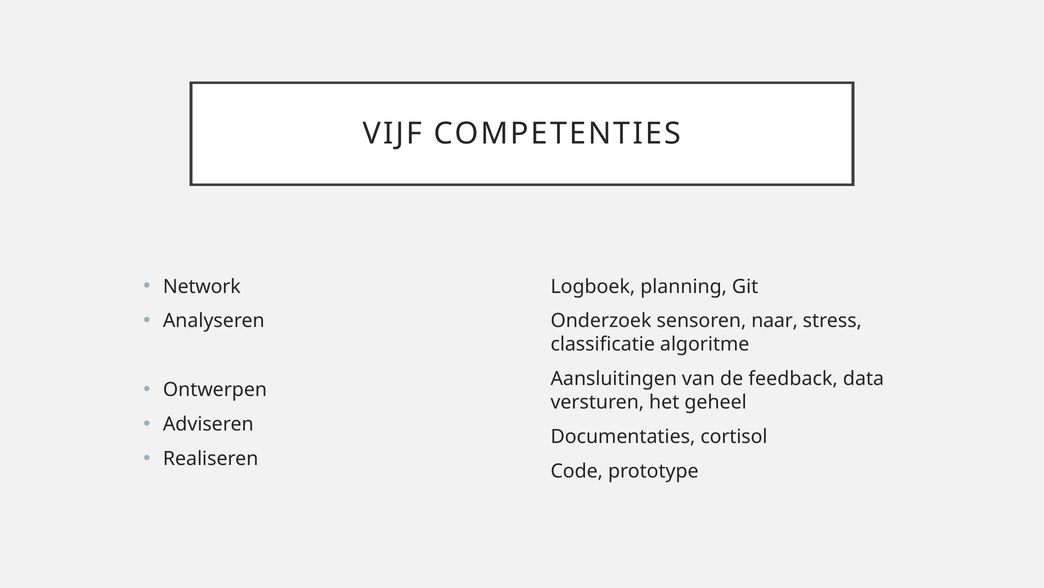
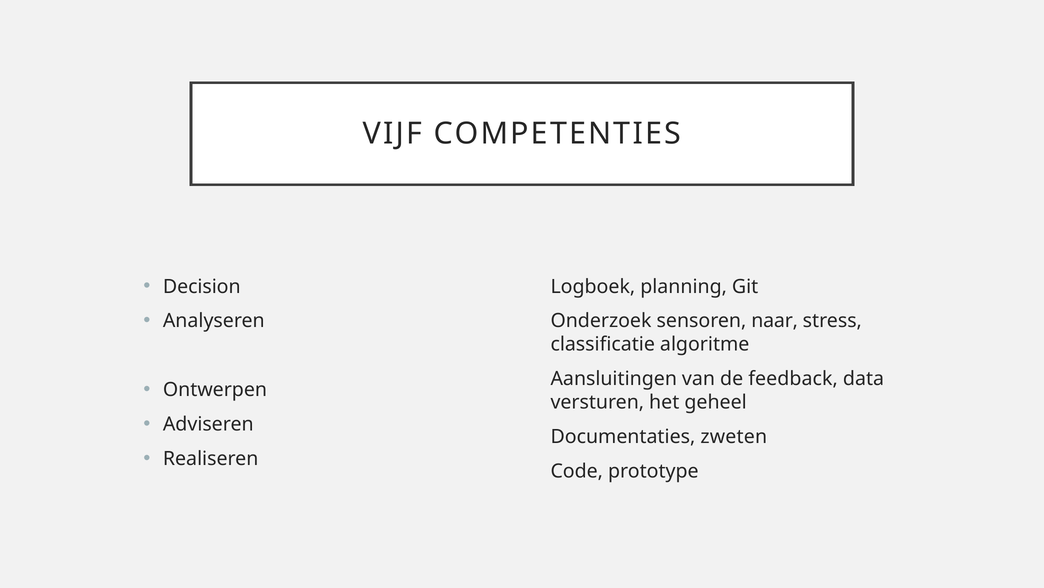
Network: Network -> Decision
cortisol: cortisol -> zweten
